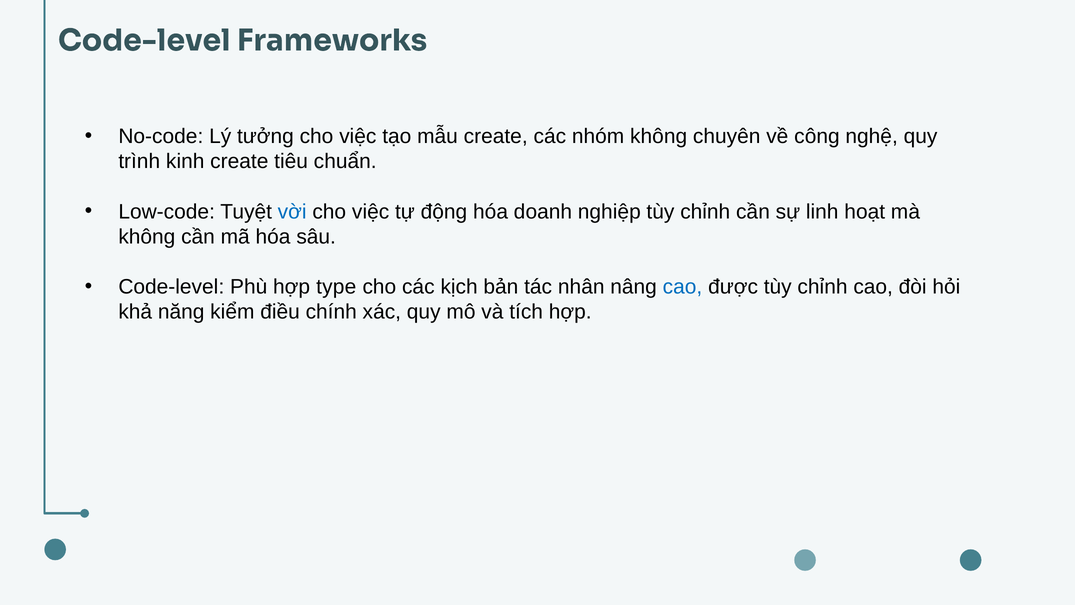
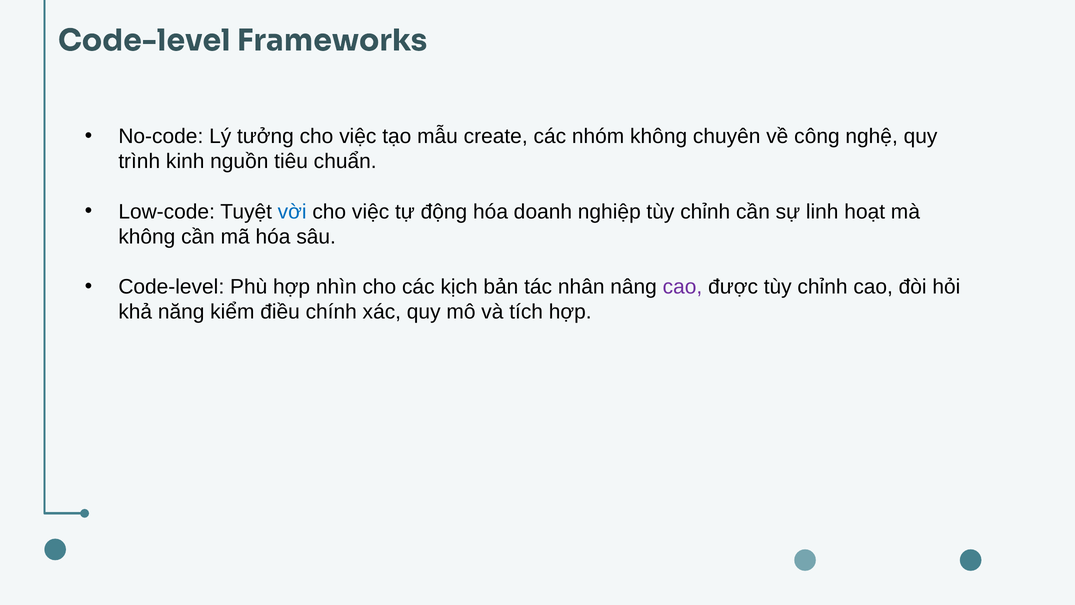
kinh create: create -> nguồn
type: type -> nhìn
cao at (682, 287) colour: blue -> purple
